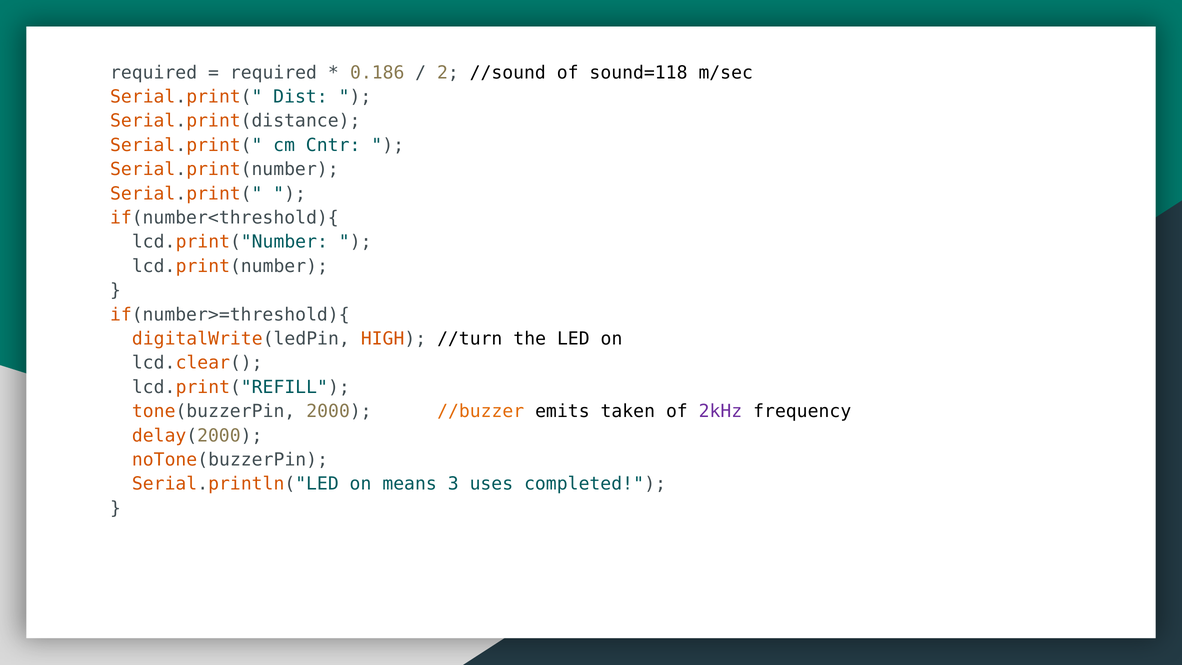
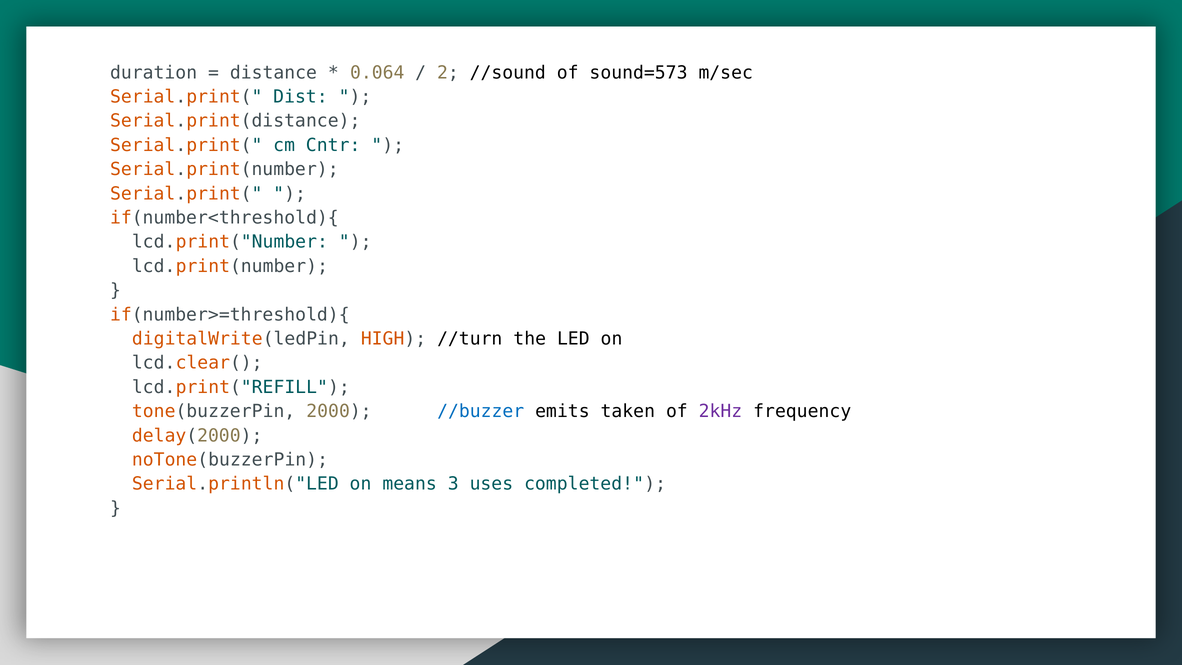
required at (154, 73): required -> duration
required at (273, 73): required -> distance
0.186: 0.186 -> 0.064
sound=118: sound=118 -> sound=573
//buzzer colour: orange -> blue
